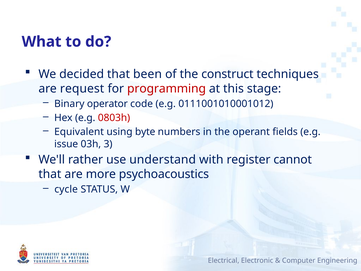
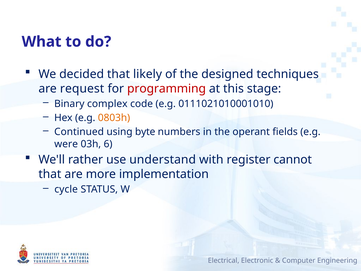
been: been -> likely
construct: construct -> designed
operator: operator -> complex
0111001010001012: 0111001010001012 -> 0111021010001010
0803h colour: red -> orange
Equivalent: Equivalent -> Continued
issue: issue -> were
3: 3 -> 6
psychoacoustics: psychoacoustics -> implementation
